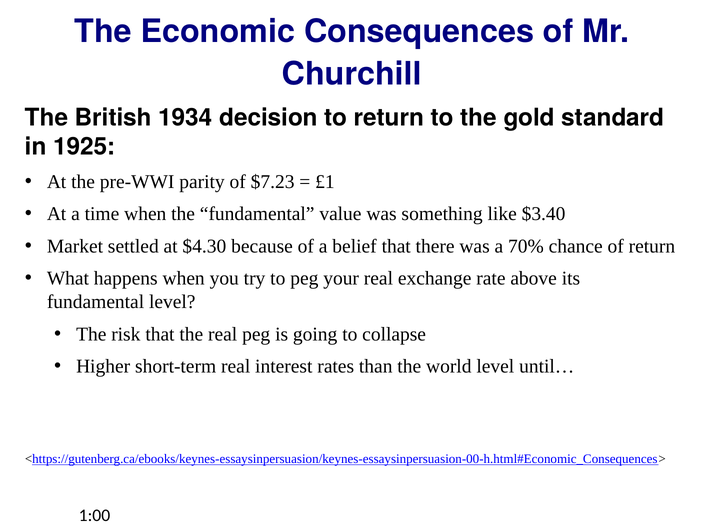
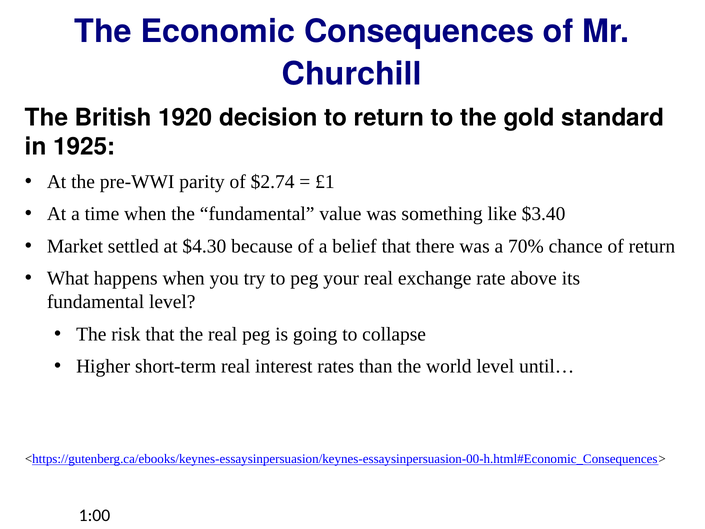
1934: 1934 -> 1920
$7.23: $7.23 -> $2.74
